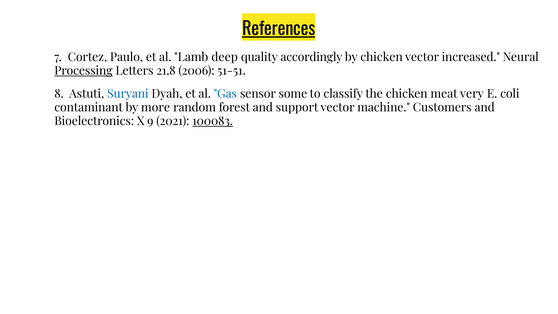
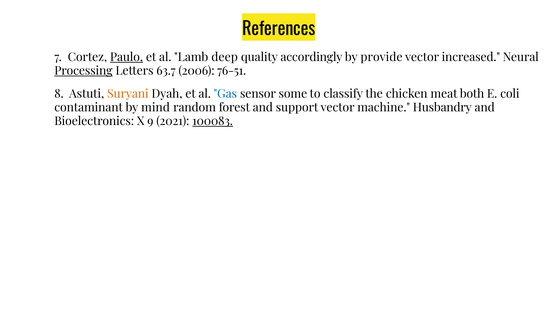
References underline: present -> none
Paulo underline: none -> present
by chicken: chicken -> provide
21.8: 21.8 -> 63.7
51-51: 51-51 -> 76-51
Suryani colour: blue -> orange
very: very -> both
more: more -> mind
Customers: Customers -> Husbandry
